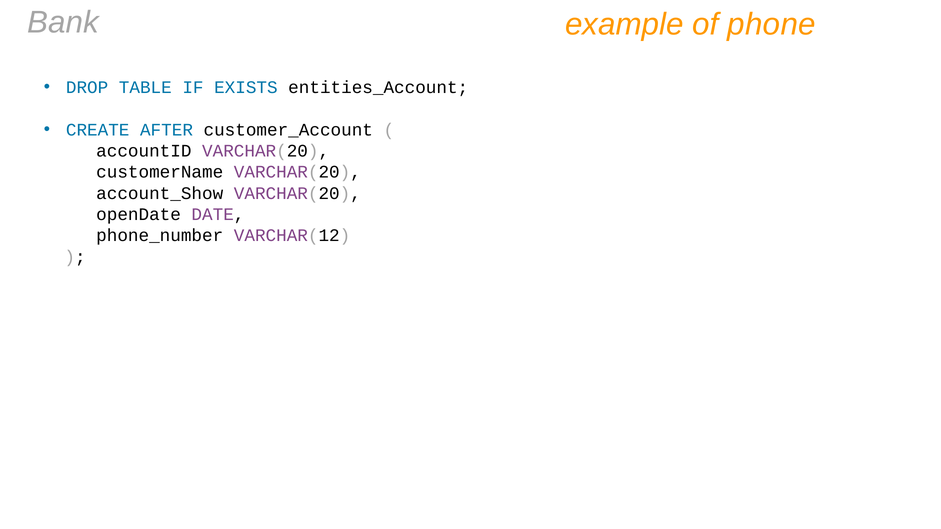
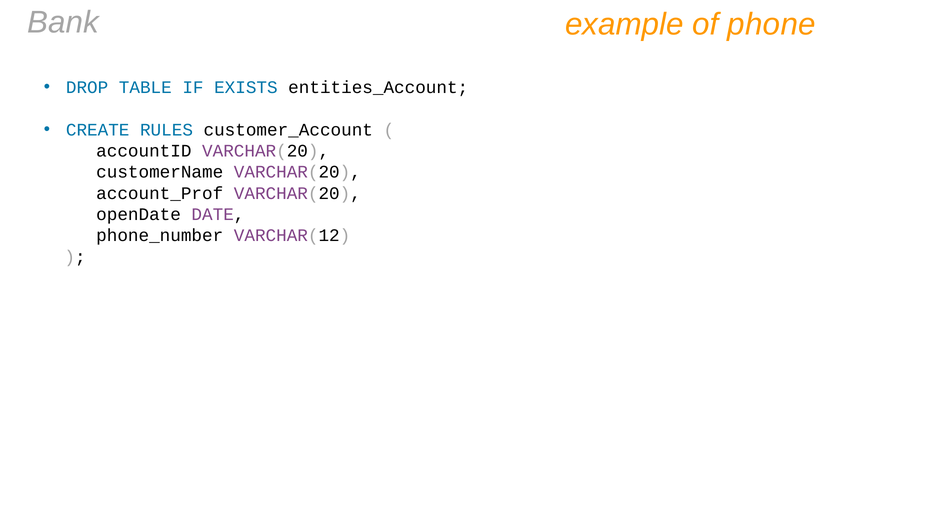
AFTER: AFTER -> RULES
account_Show: account_Show -> account_Prof
